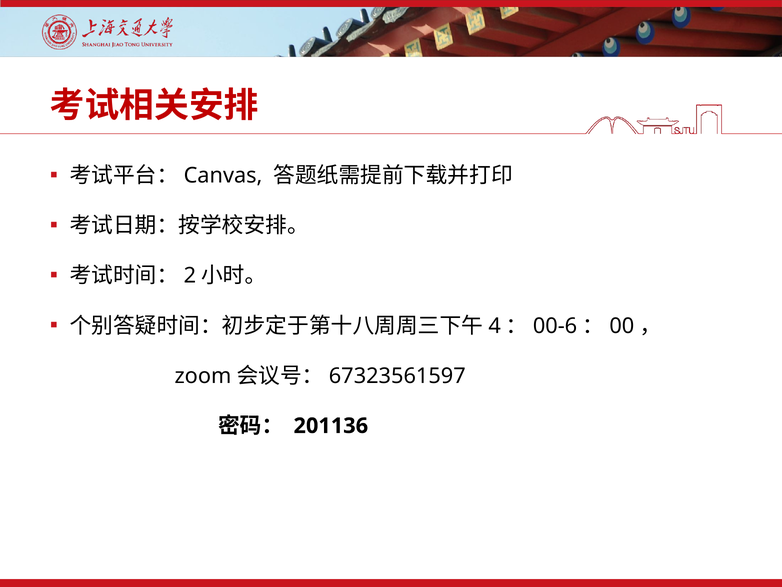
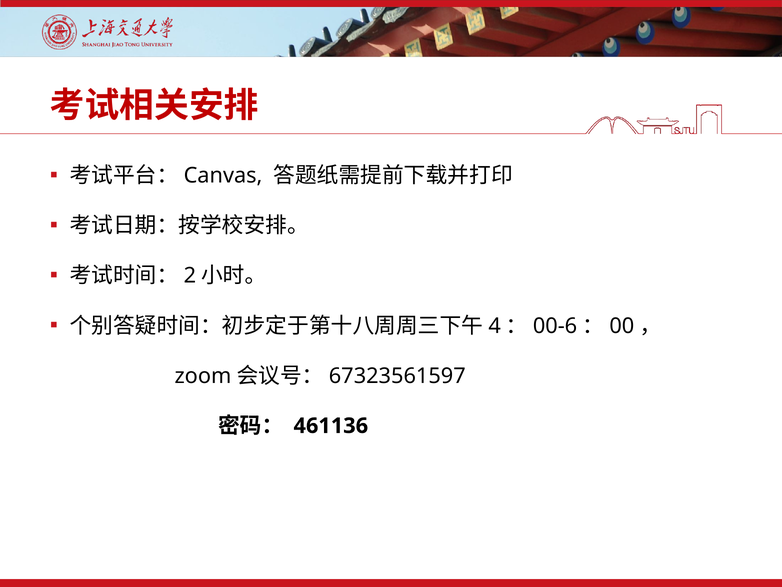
201136: 201136 -> 461136
